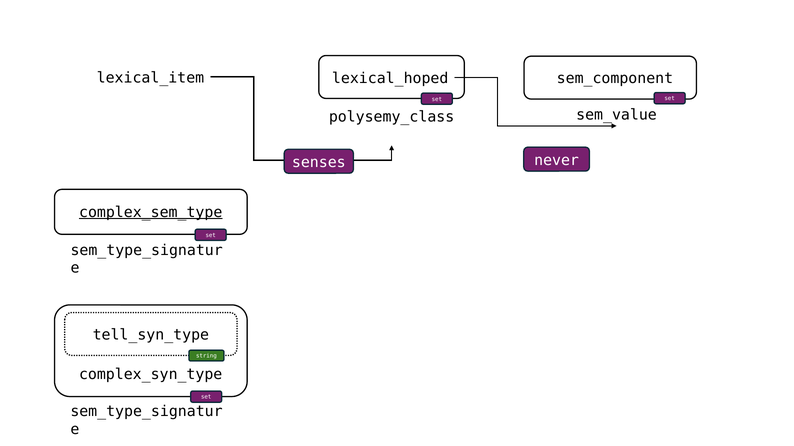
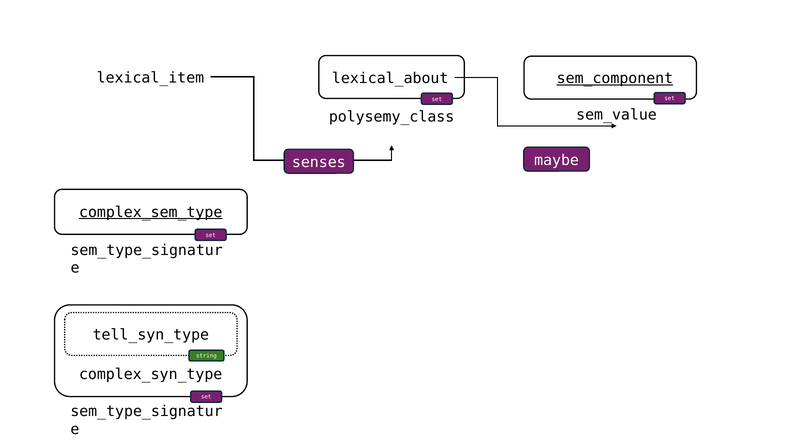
lexical_hoped: lexical_hoped -> lexical_about
sem_component underline: none -> present
never: never -> maybe
